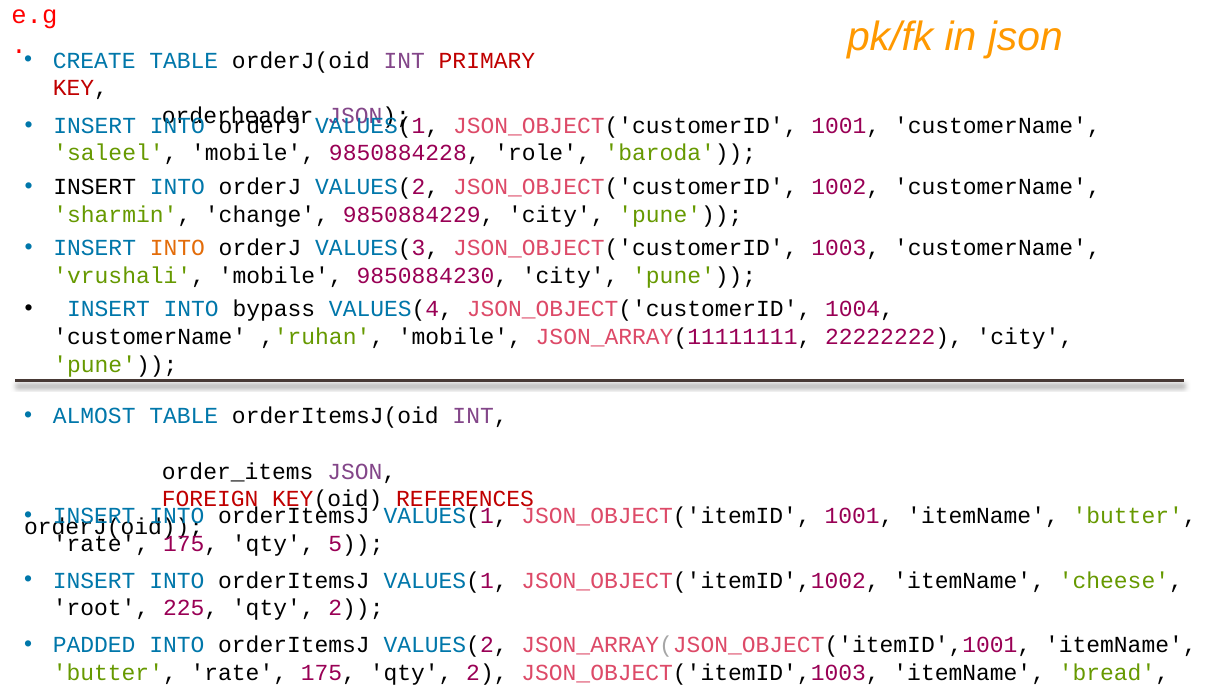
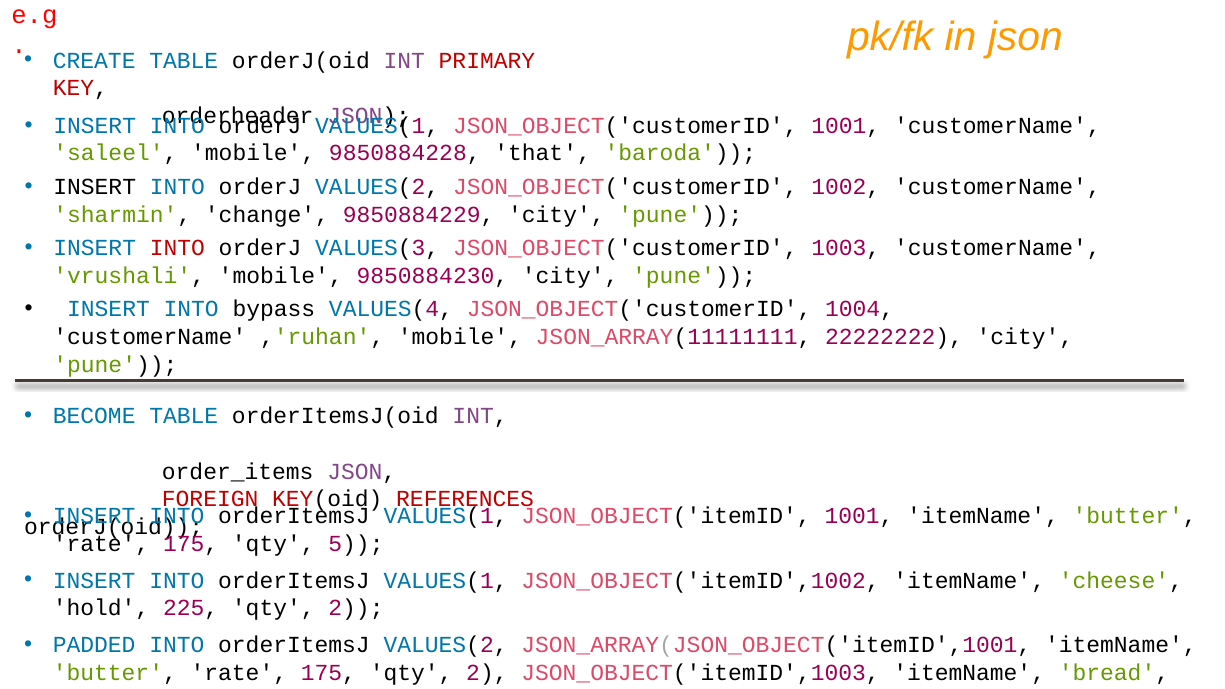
role: role -> that
INTO at (177, 248) colour: orange -> red
ALMOST: ALMOST -> BECOME
root: root -> hold
